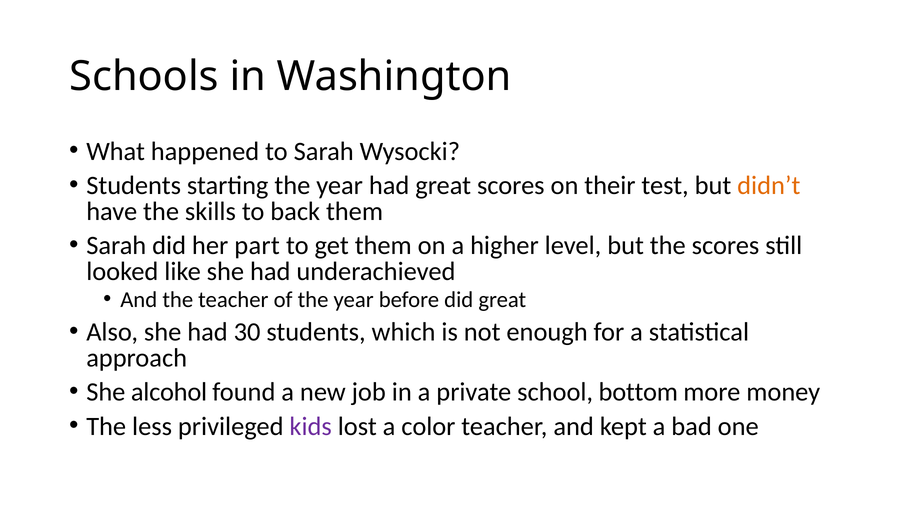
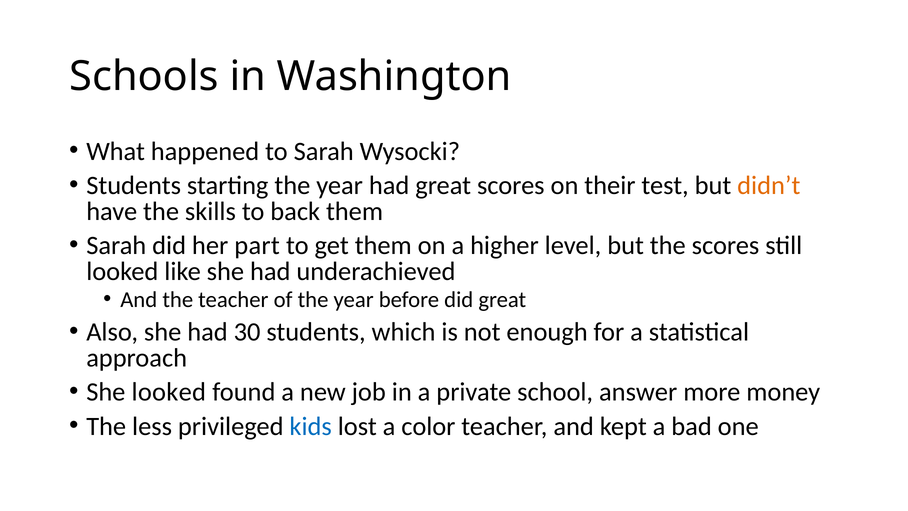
She alcohol: alcohol -> looked
bottom: bottom -> answer
kids colour: purple -> blue
